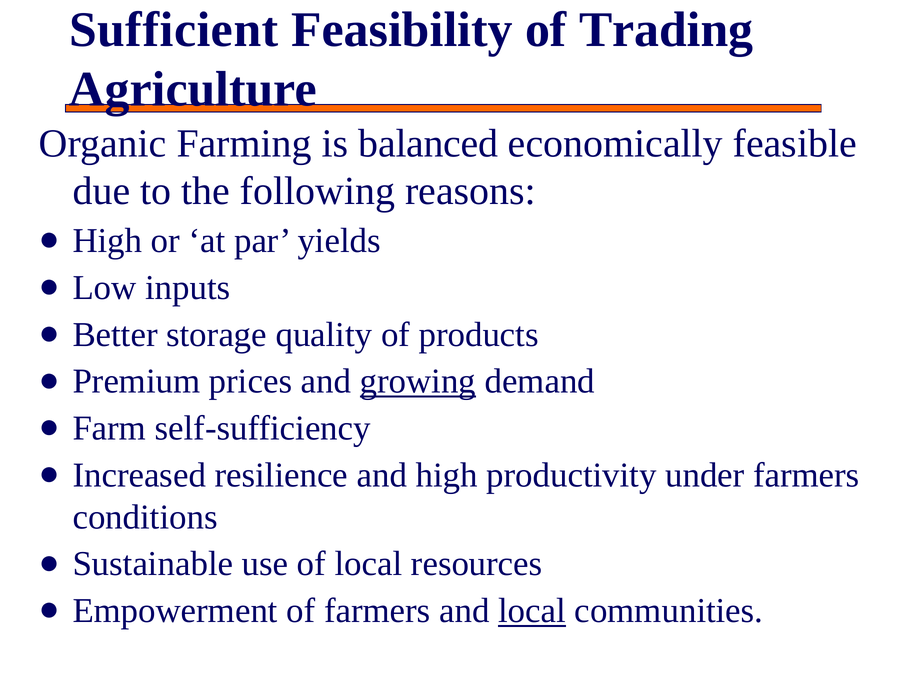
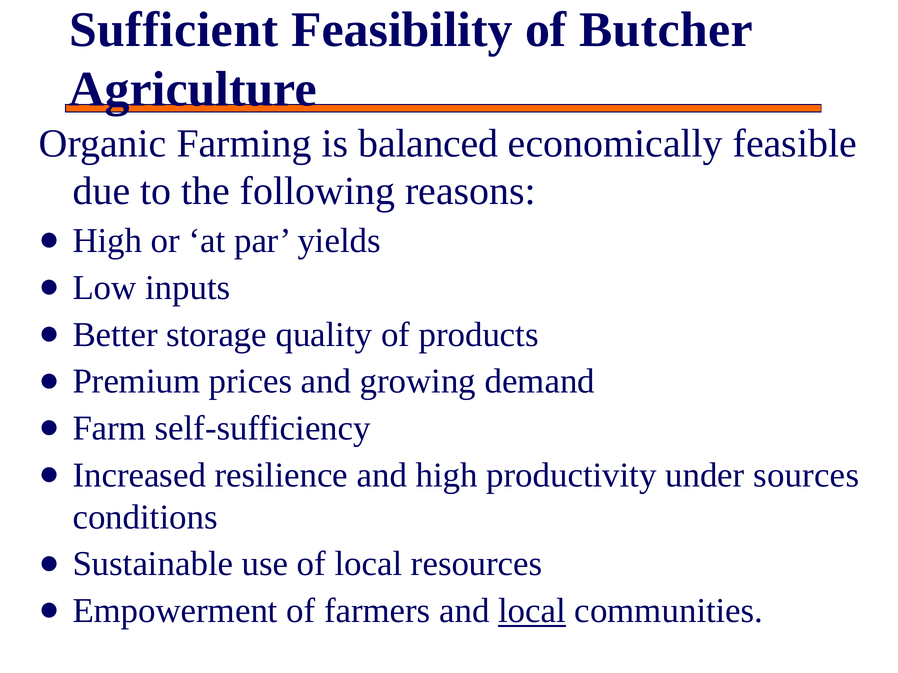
Trading: Trading -> Butcher
growing underline: present -> none
under farmers: farmers -> sources
